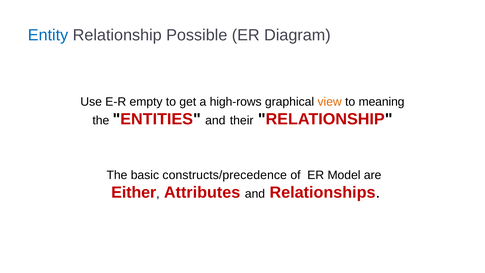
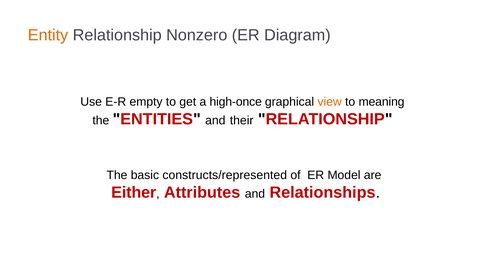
Entity colour: blue -> orange
Possible: Possible -> Nonzero
high-rows: high-rows -> high-once
constructs/precedence: constructs/precedence -> constructs/represented
